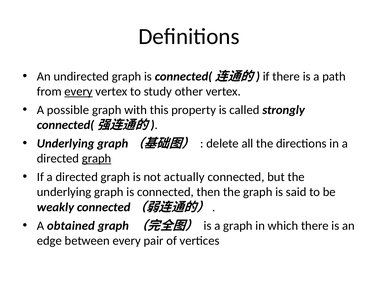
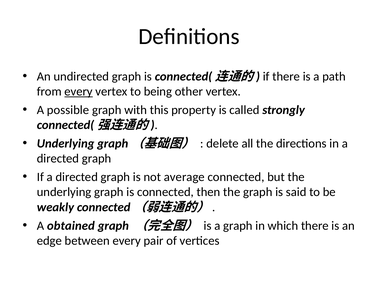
study: study -> being
graph at (97, 159) underline: present -> none
actually: actually -> average
